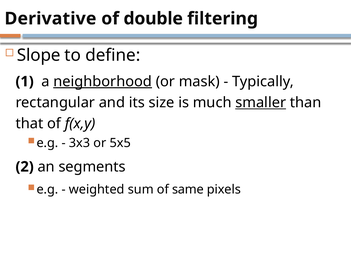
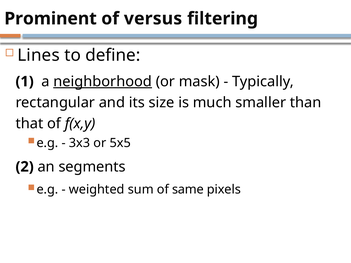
Derivative: Derivative -> Prominent
double: double -> versus
Slope: Slope -> Lines
smaller underline: present -> none
